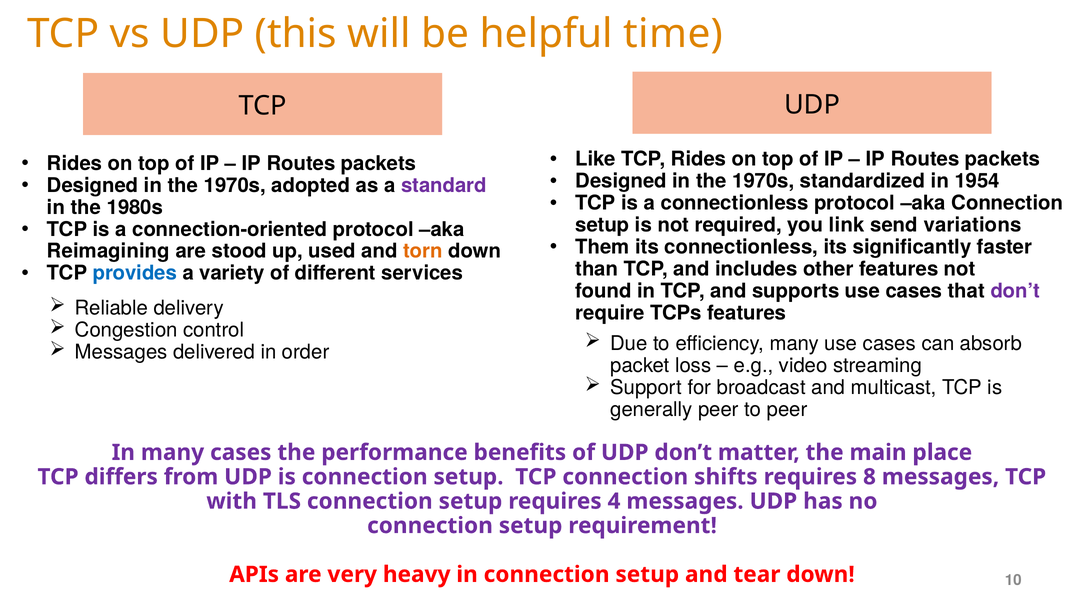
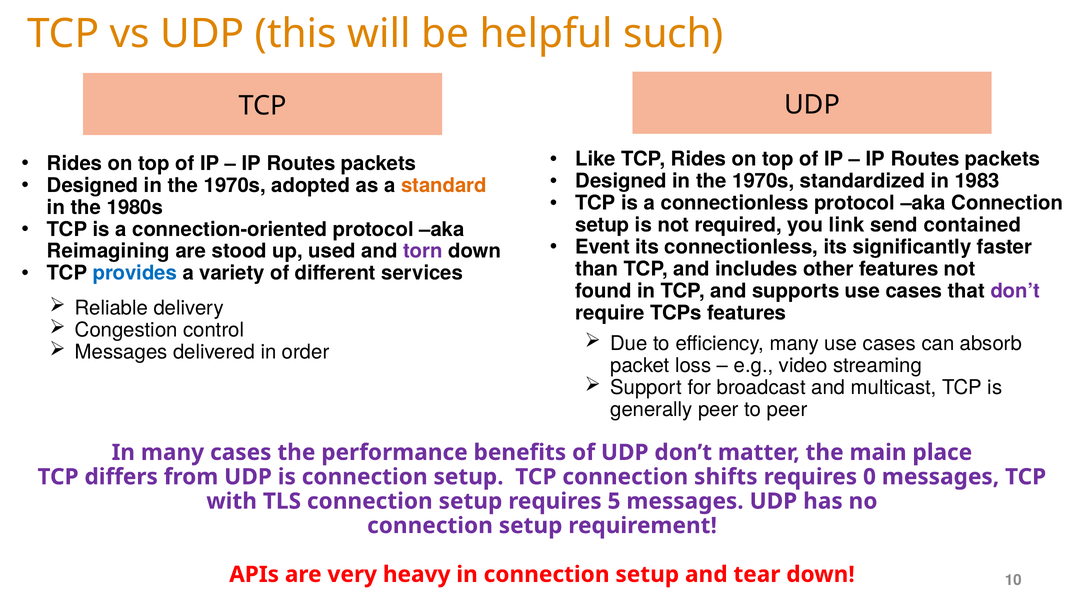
time: time -> such
1954: 1954 -> 1983
standard colour: purple -> orange
variations: variations -> contained
Them: Them -> Event
torn colour: orange -> purple
8: 8 -> 0
4: 4 -> 5
